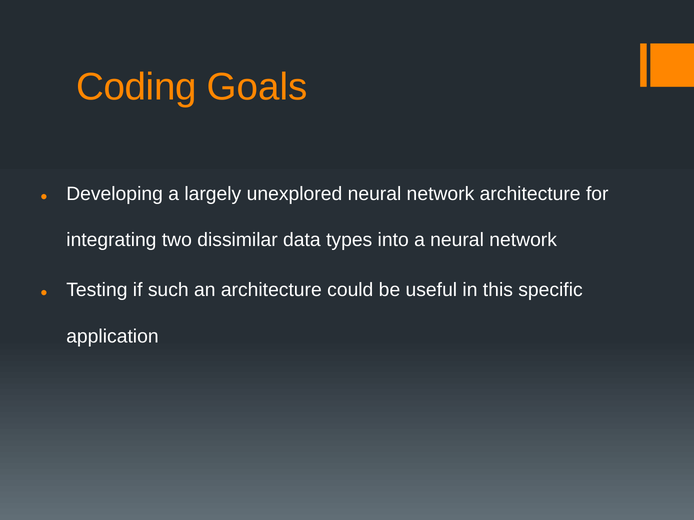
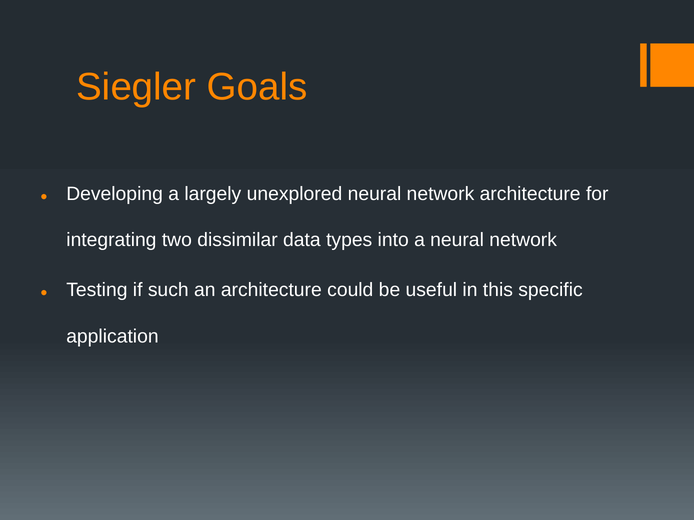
Coding: Coding -> Siegler
